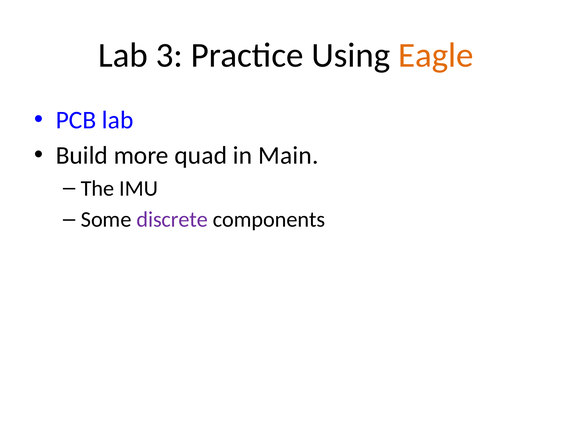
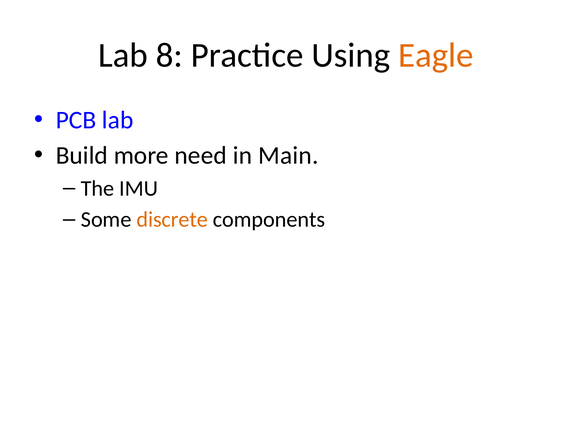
3: 3 -> 8
quad: quad -> need
discrete colour: purple -> orange
